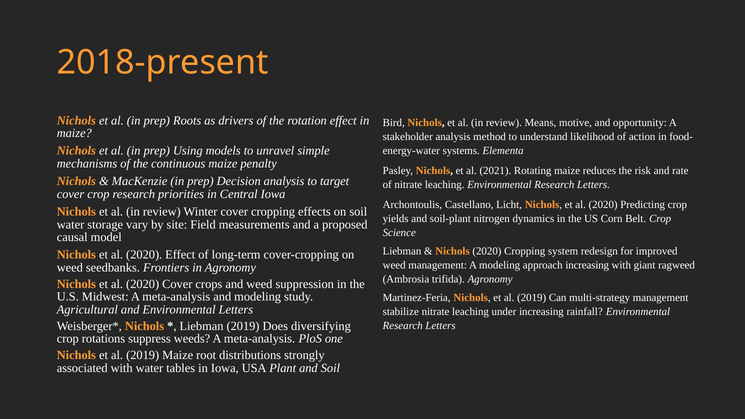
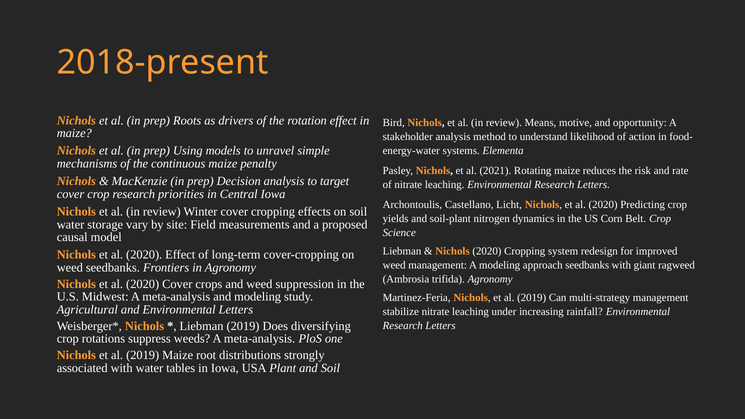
approach increasing: increasing -> seedbanks
